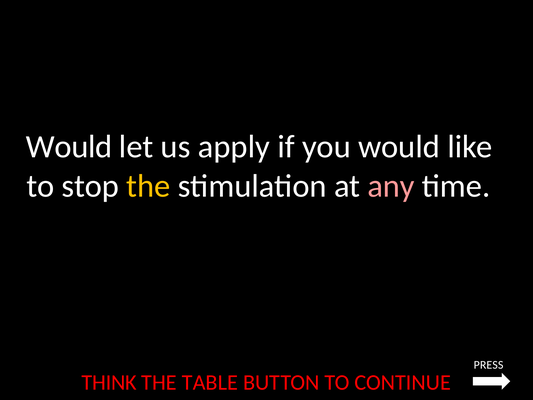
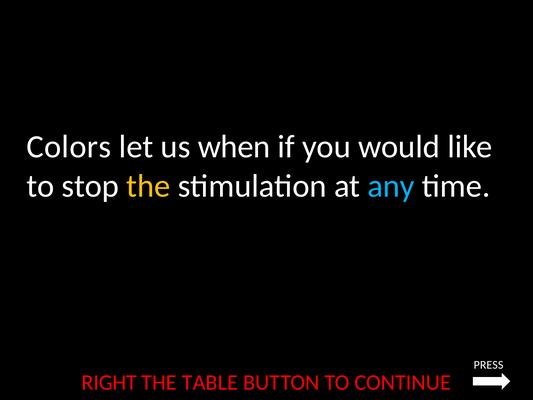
Would at (69, 147): Would -> Colors
apply: apply -> when
any colour: pink -> light blue
THINK: THINK -> RIGHT
